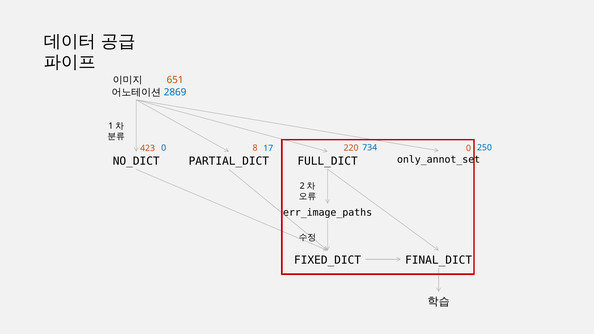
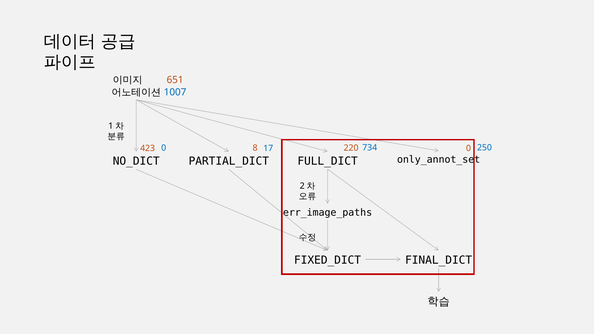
2869: 2869 -> 1007
